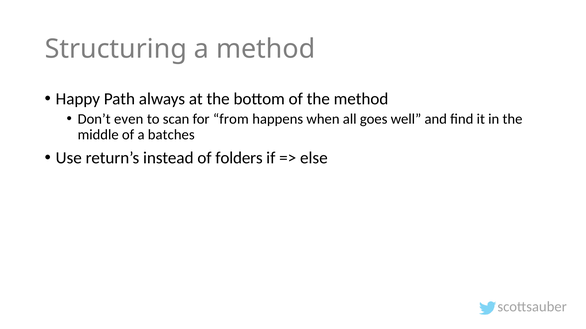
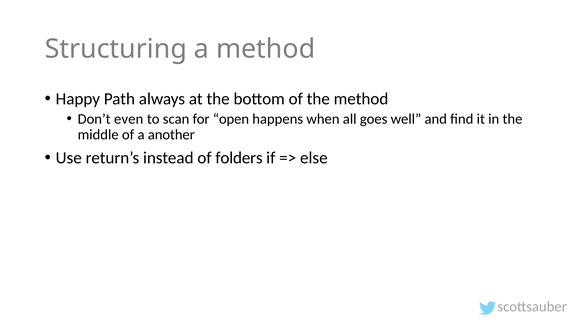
from: from -> open
batches: batches -> another
